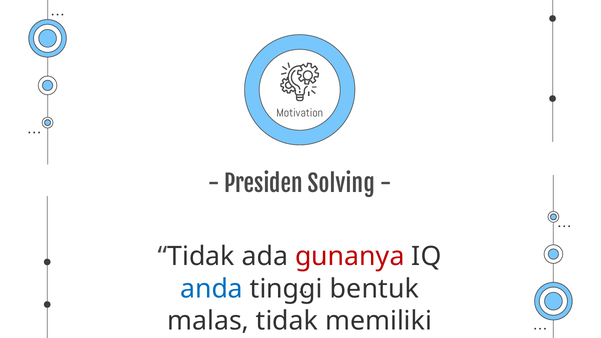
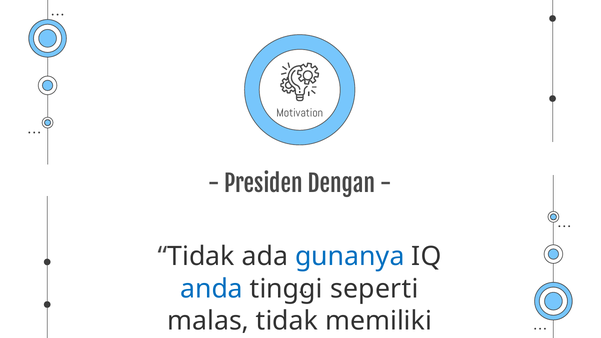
Solving: Solving -> Dengan
gunanya colour: red -> blue
bentuk: bentuk -> seperti
